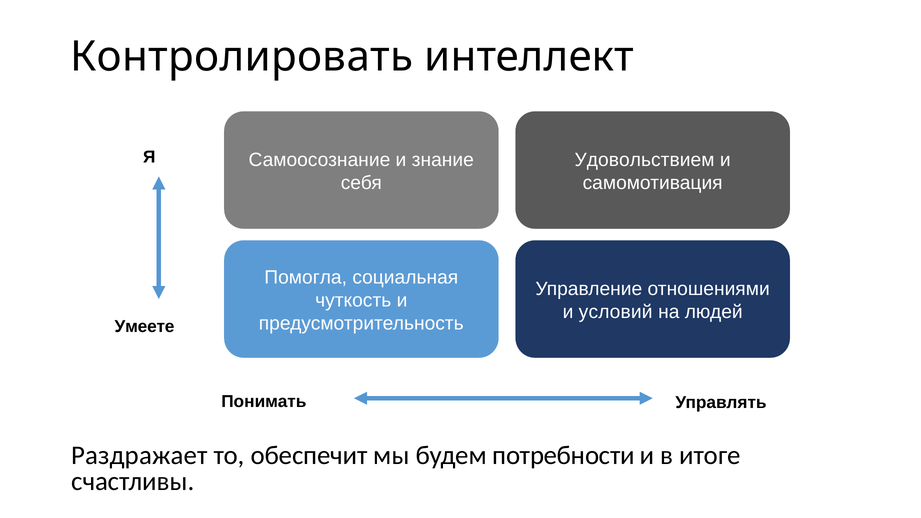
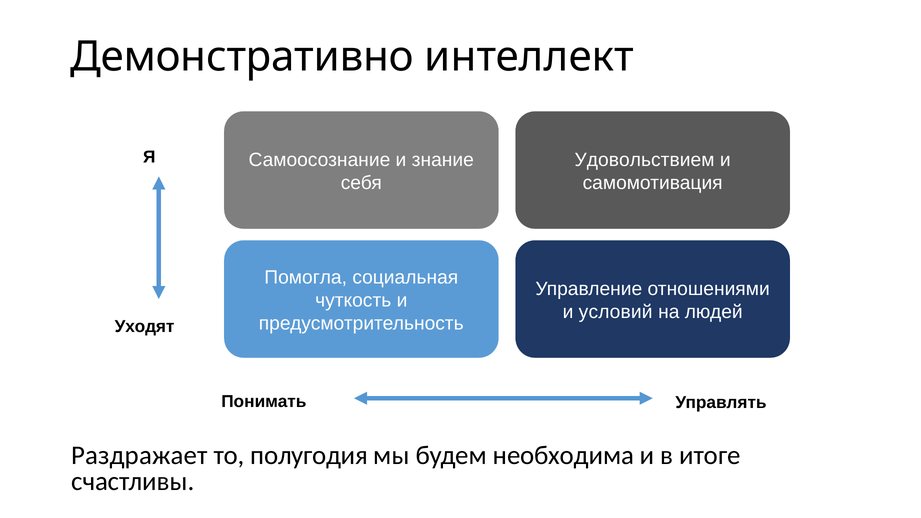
Контролировать: Контролировать -> Демонстративно
Умеете: Умеете -> Уходят
обеспечит: обеспечит -> полугодия
потребности: потребности -> необходима
